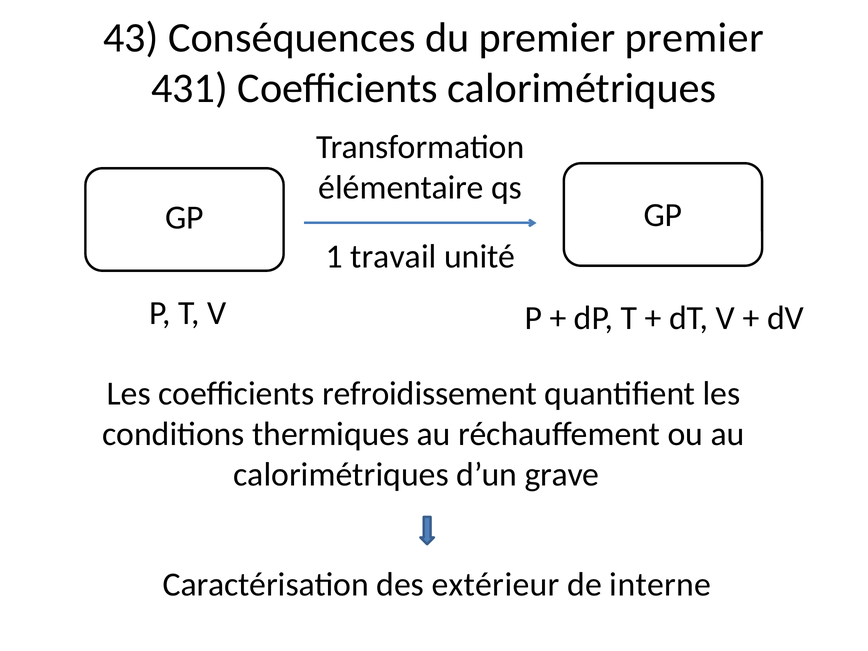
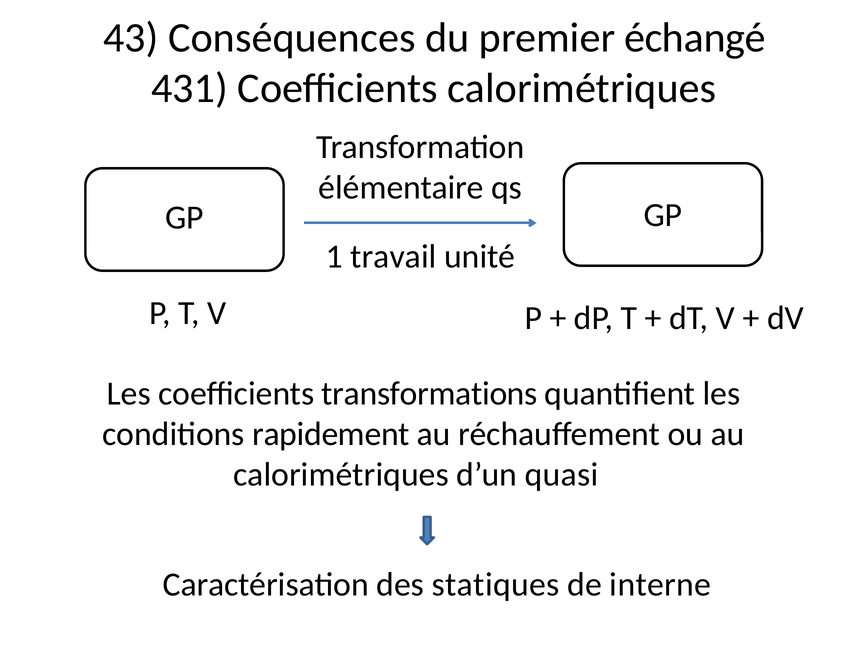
premier premier: premier -> échangé
refroidissement: refroidissement -> transformations
thermiques: thermiques -> rapidement
grave: grave -> quasi
extérieur: extérieur -> statiques
